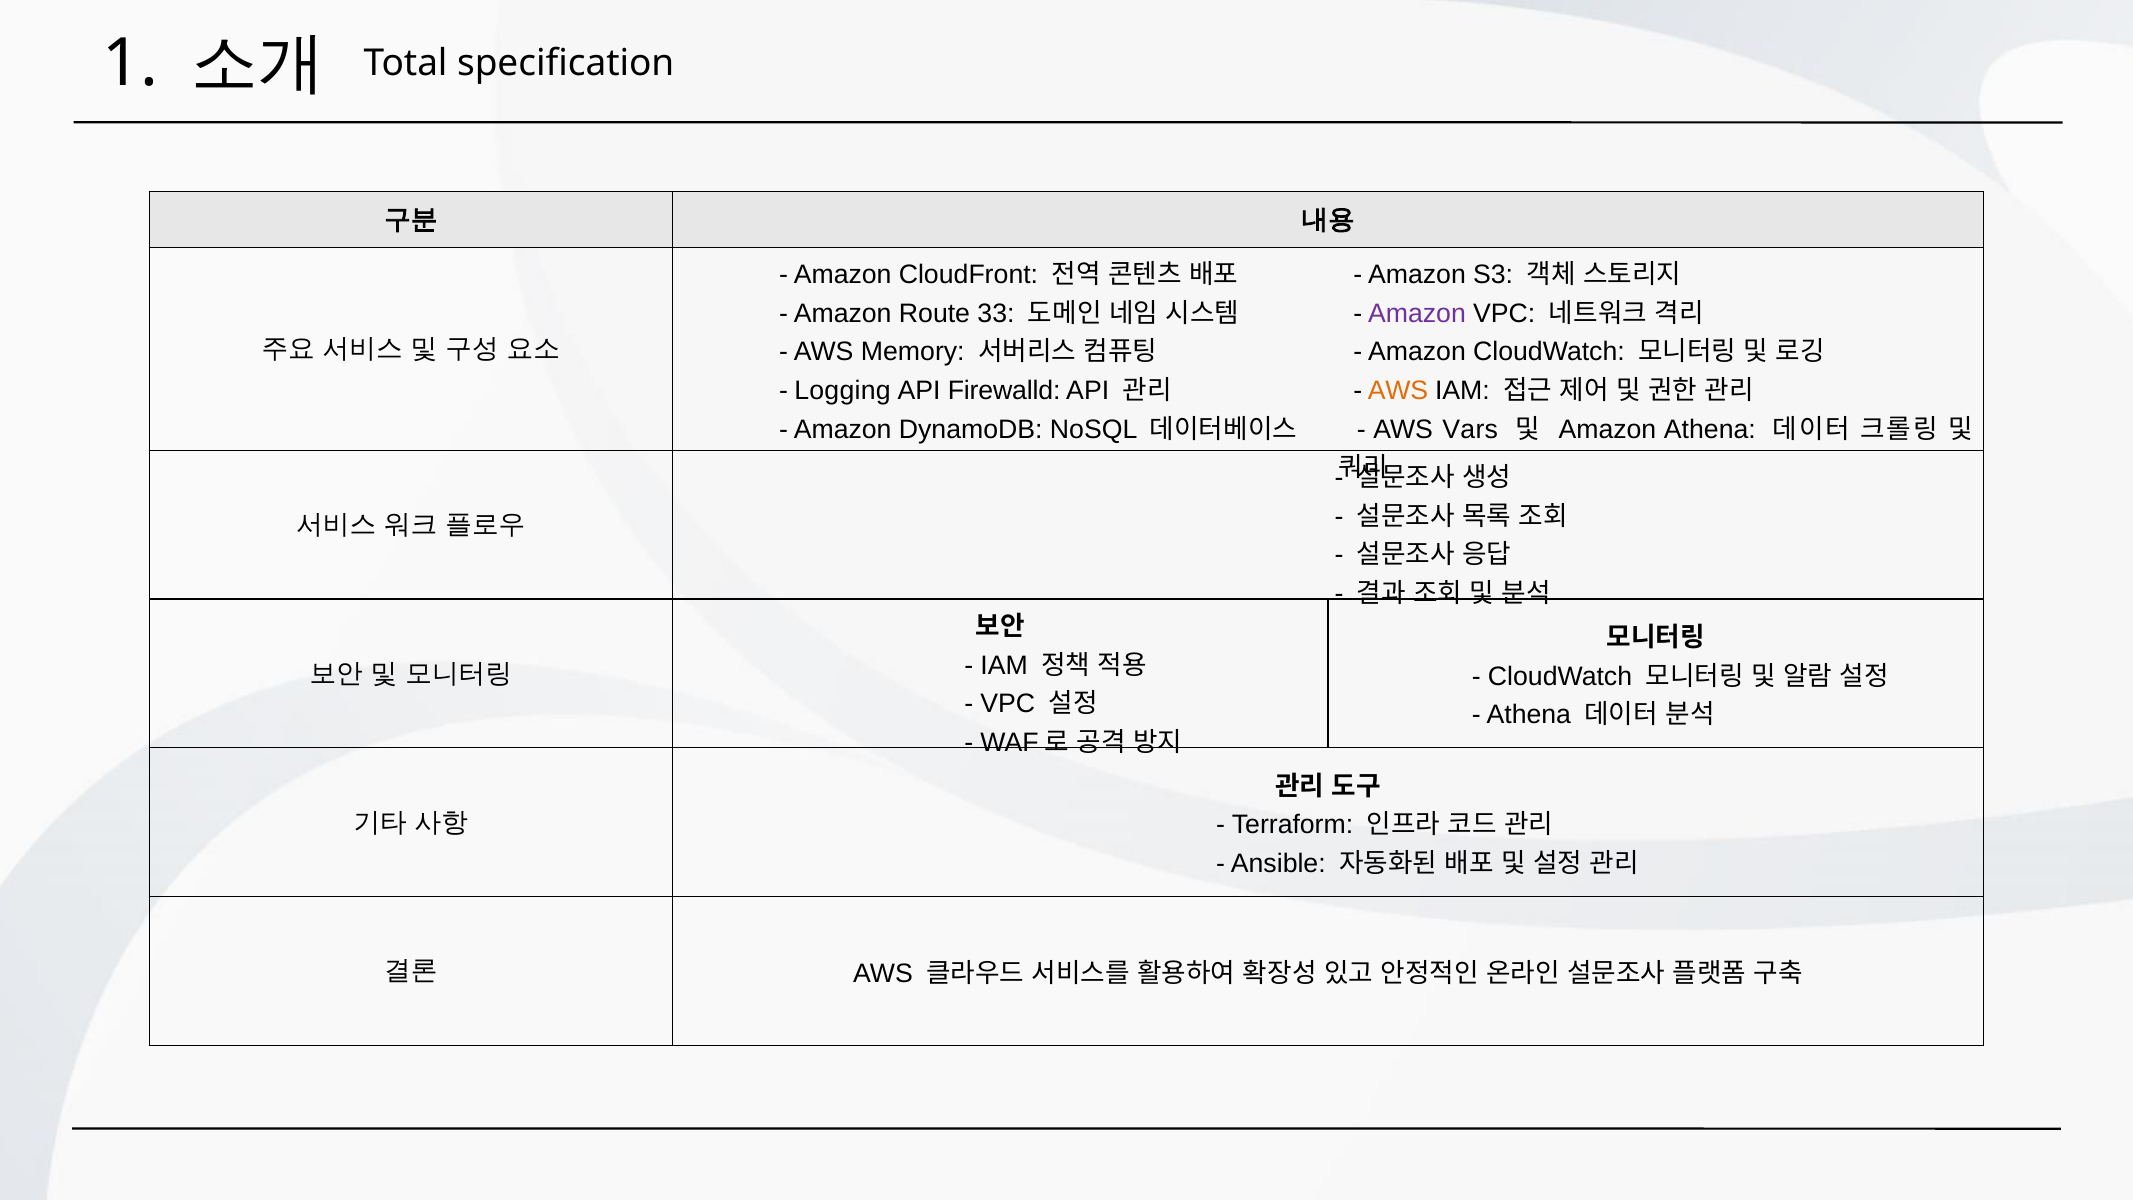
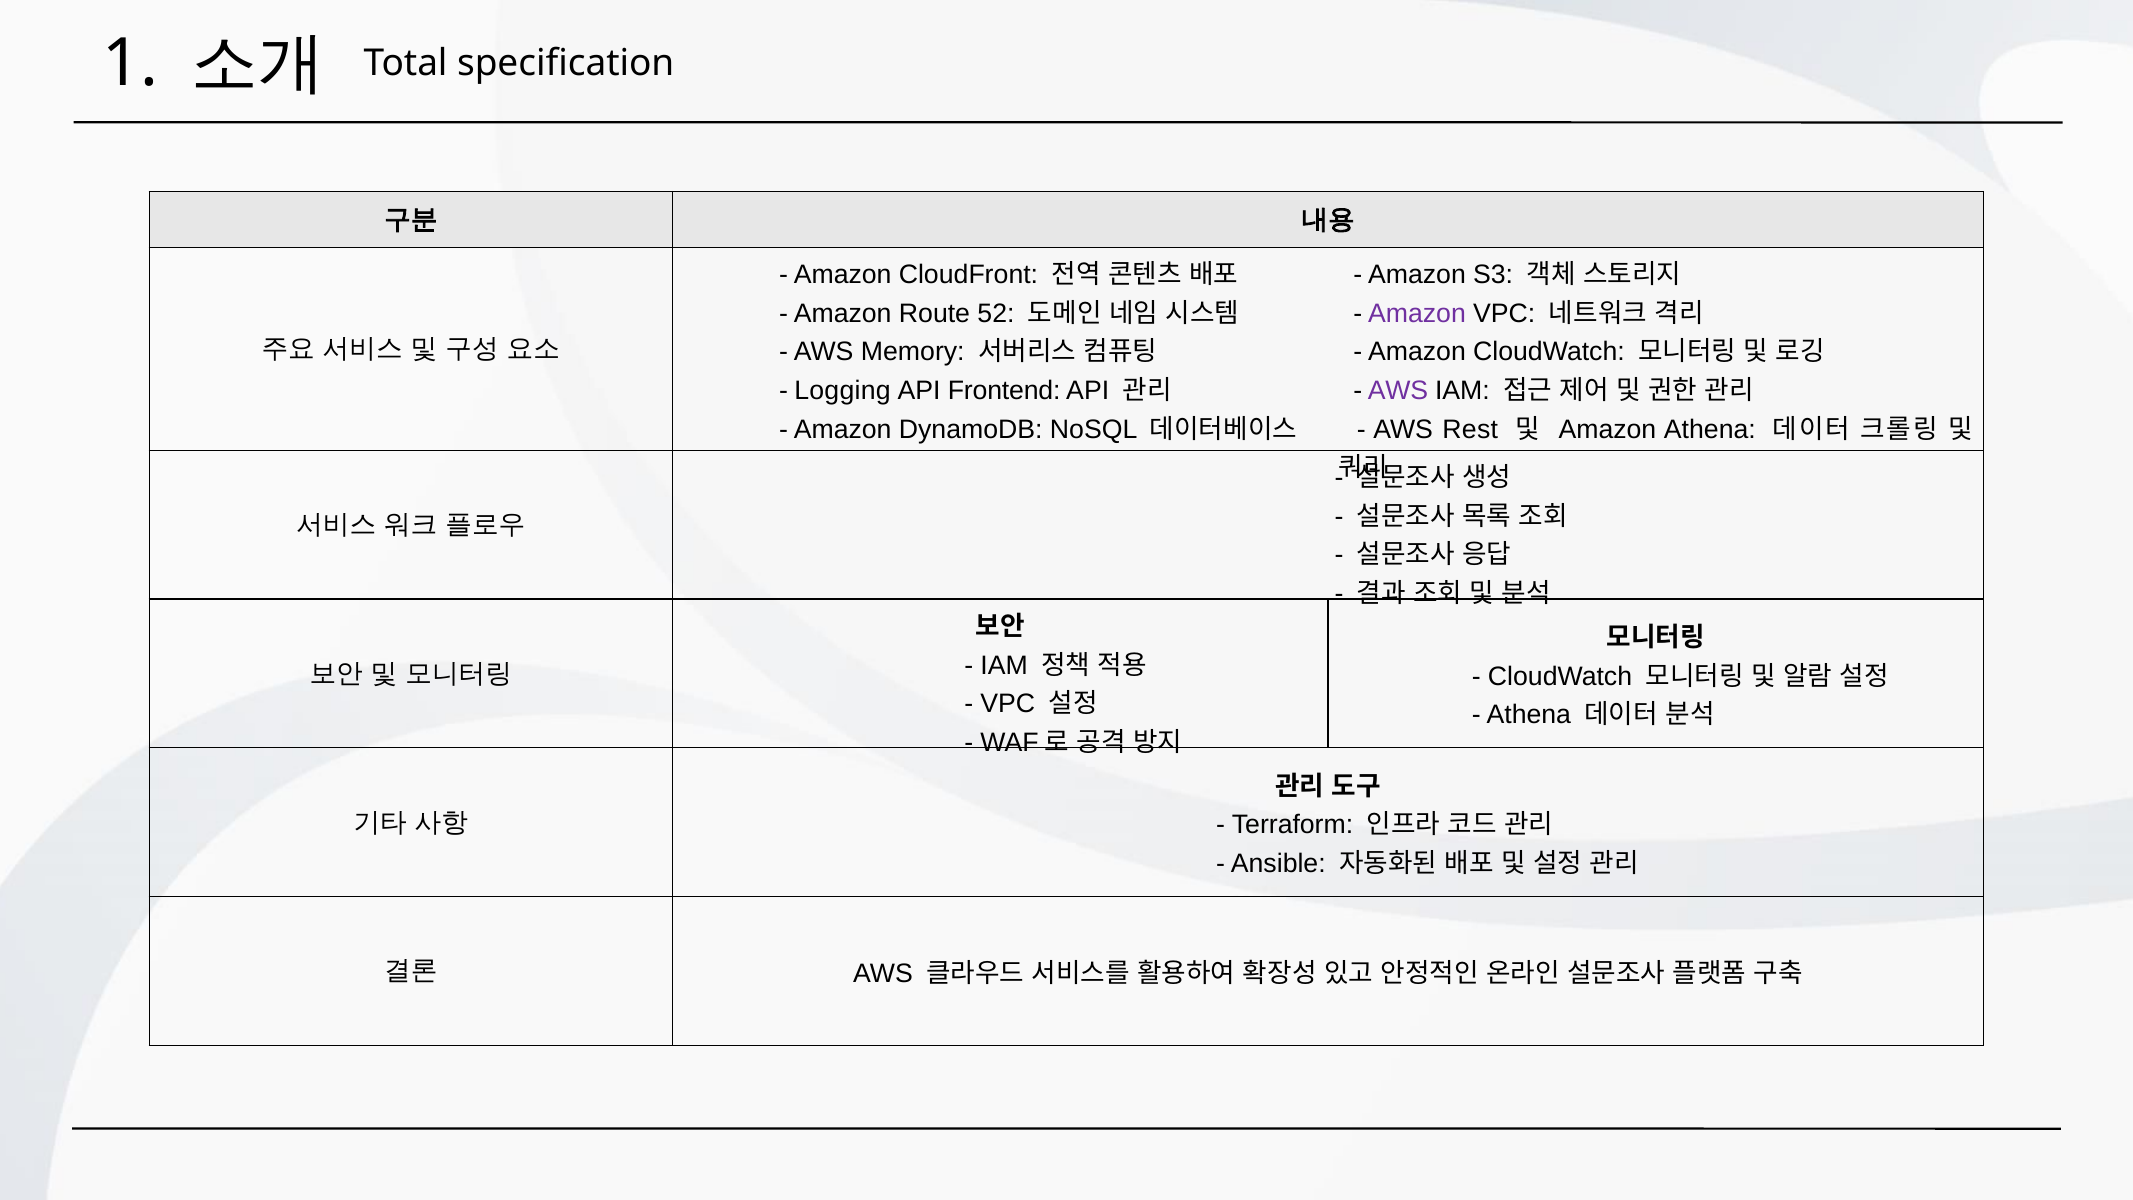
33: 33 -> 52
Firewalld: Firewalld -> Frontend
AWS at (1398, 391) colour: orange -> purple
Vars: Vars -> Rest
